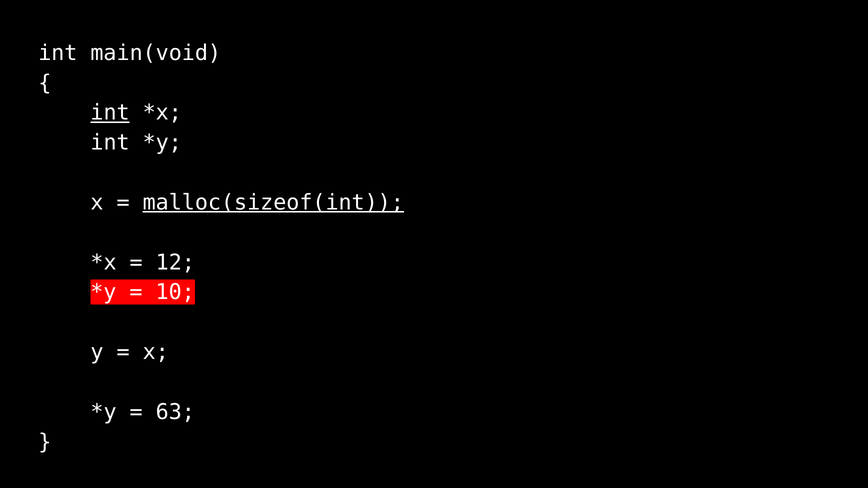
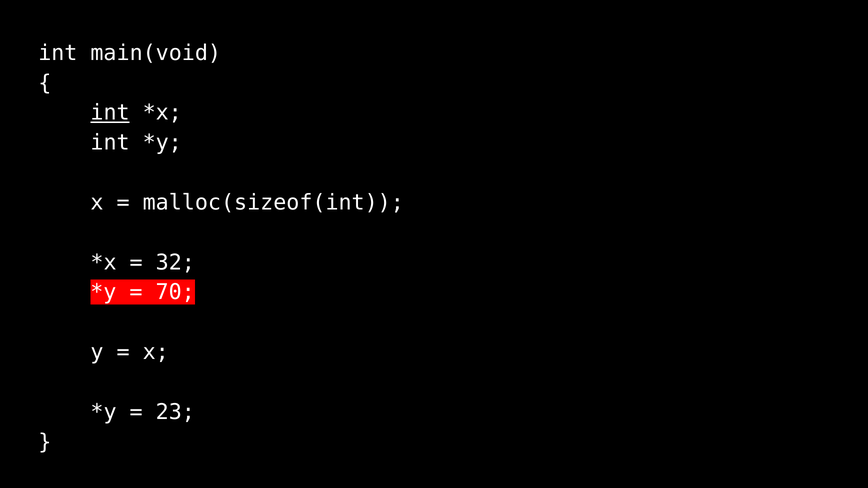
malloc(sizeof(int underline: present -> none
12: 12 -> 32
10: 10 -> 70
63: 63 -> 23
